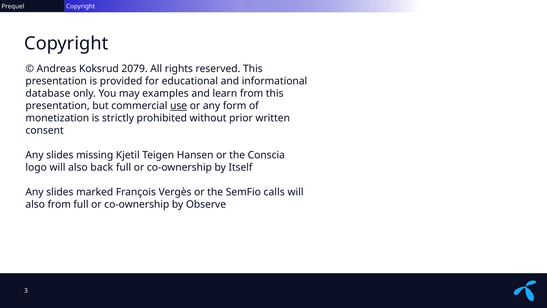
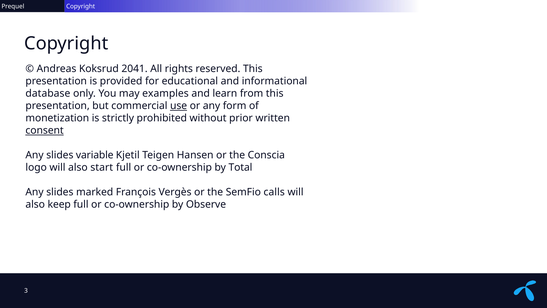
2079: 2079 -> 2041
consent underline: none -> present
missing: missing -> variable
back: back -> start
Itself: Itself -> Total
also from: from -> keep
